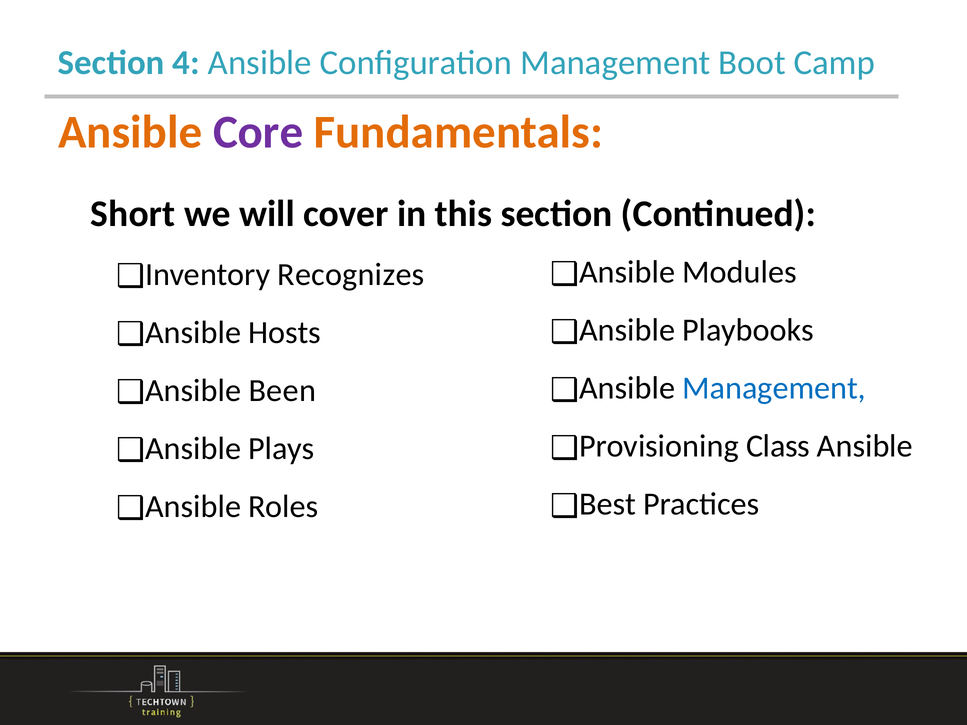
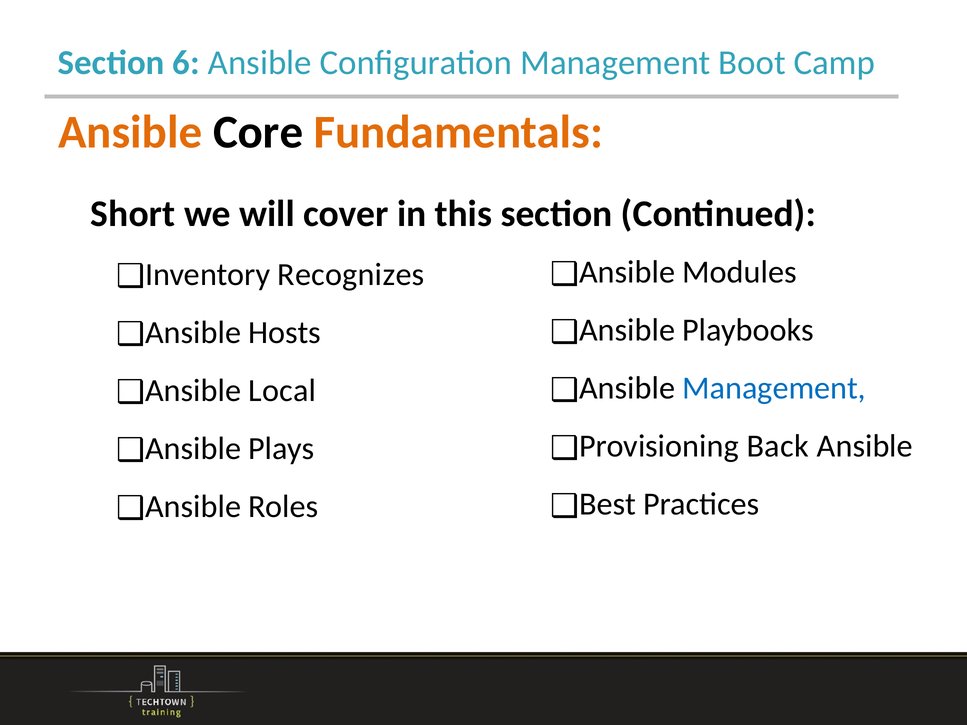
4: 4 -> 6
Core colour: purple -> black
Been: Been -> Local
Class: Class -> Back
